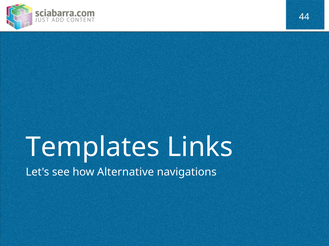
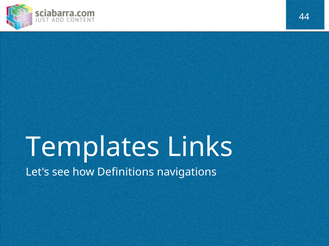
Alternative: Alternative -> Definitions
